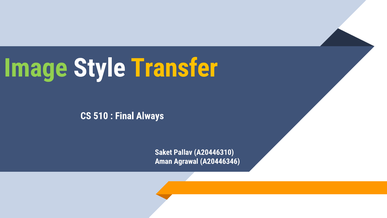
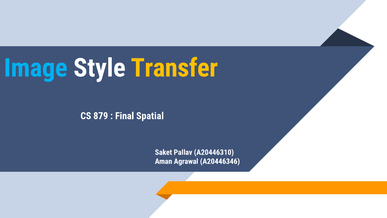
Image colour: light green -> light blue
510: 510 -> 879
Always: Always -> Spatial
